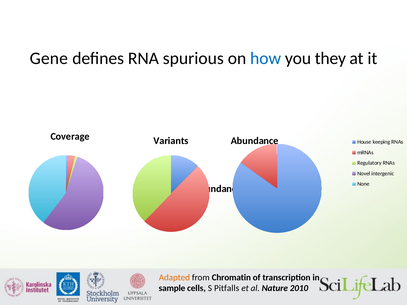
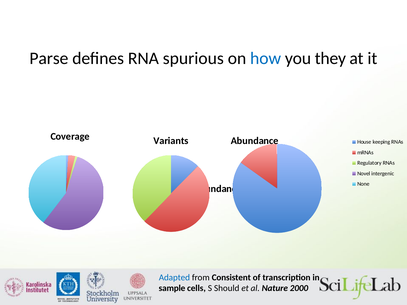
Gene: Gene -> Parse
Adapted colour: orange -> blue
Chromatin: Chromatin -> Consistent
Pitfalls: Pitfalls -> Should
2010: 2010 -> 2000
